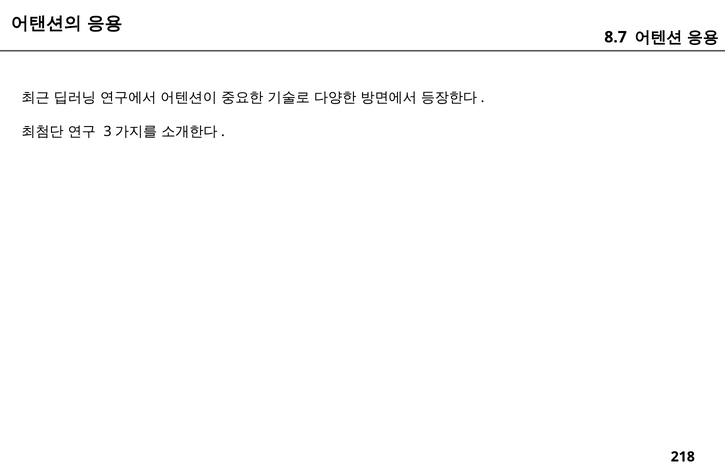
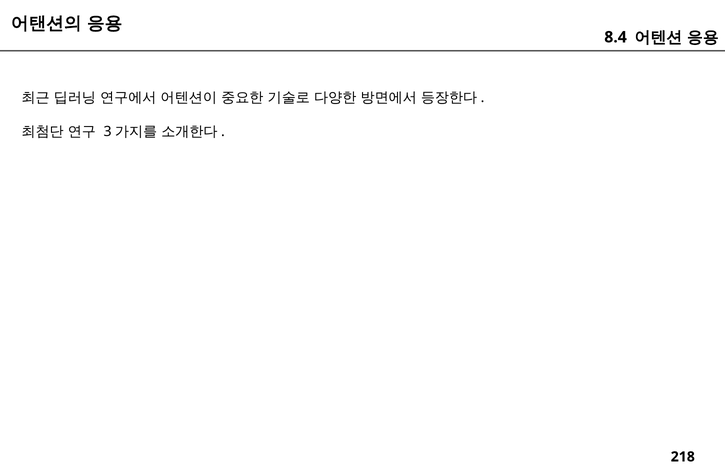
8.7: 8.7 -> 8.4
